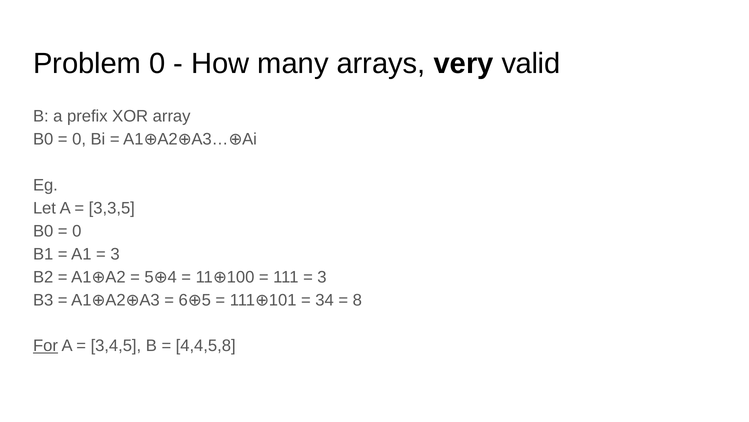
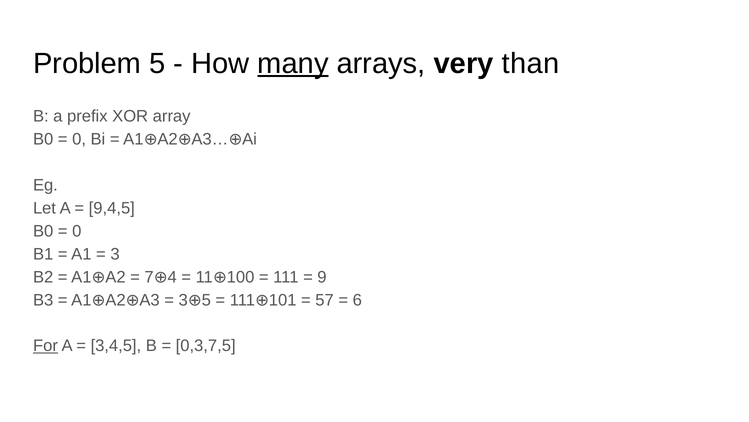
Problem 0: 0 -> 5
many underline: none -> present
valid: valid -> than
3,3,5: 3,3,5 -> 9,4,5
5 at (149, 277): 5 -> 7
3 at (322, 277): 3 -> 9
6 at (183, 300): 6 -> 3
34: 34 -> 57
8: 8 -> 6
4,4,5,8: 4,4,5,8 -> 0,3,7,5
